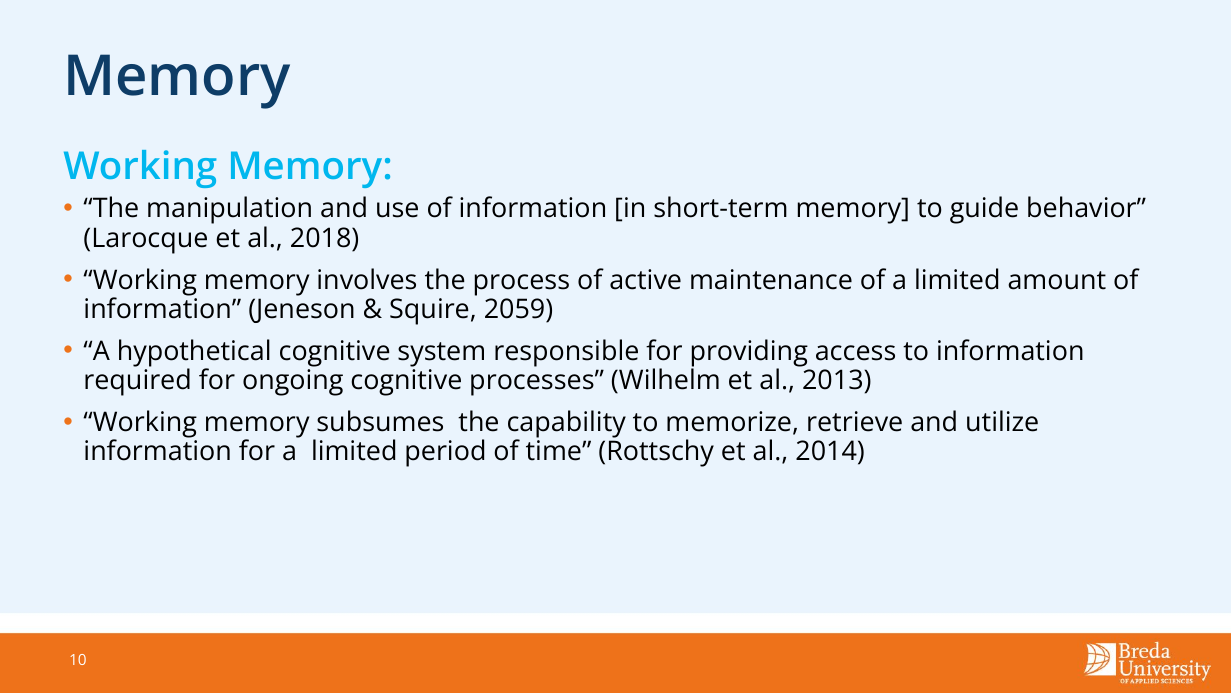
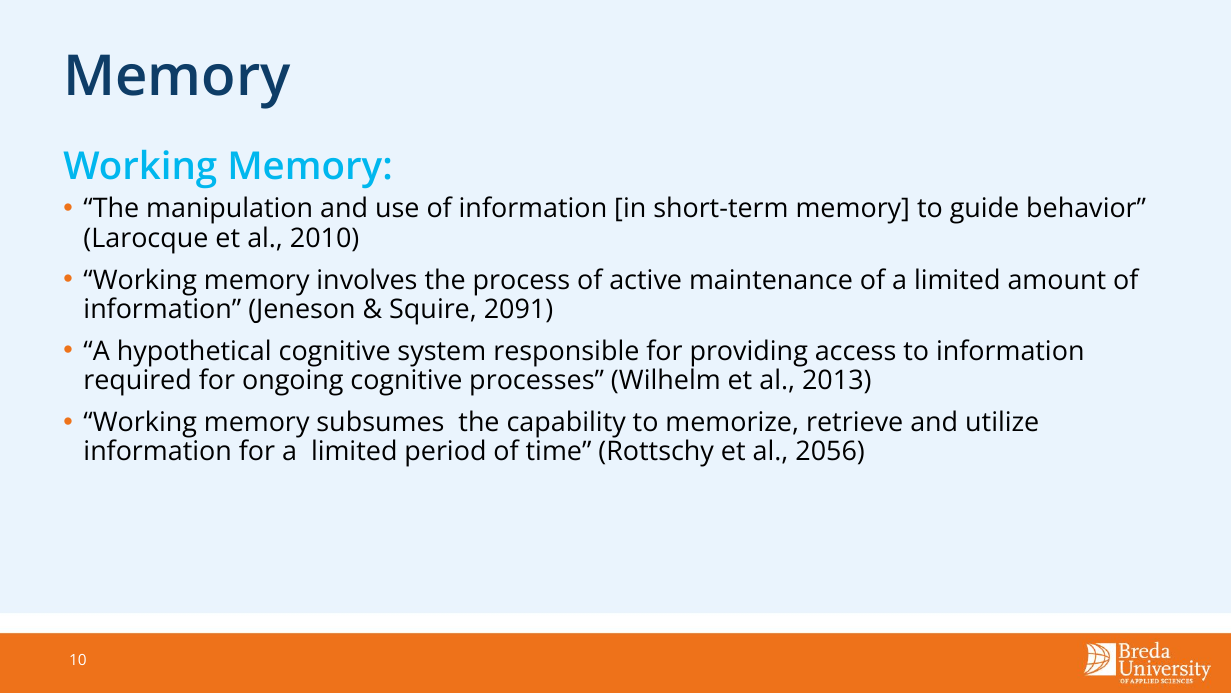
2018: 2018 -> 2010
2059: 2059 -> 2091
2014: 2014 -> 2056
